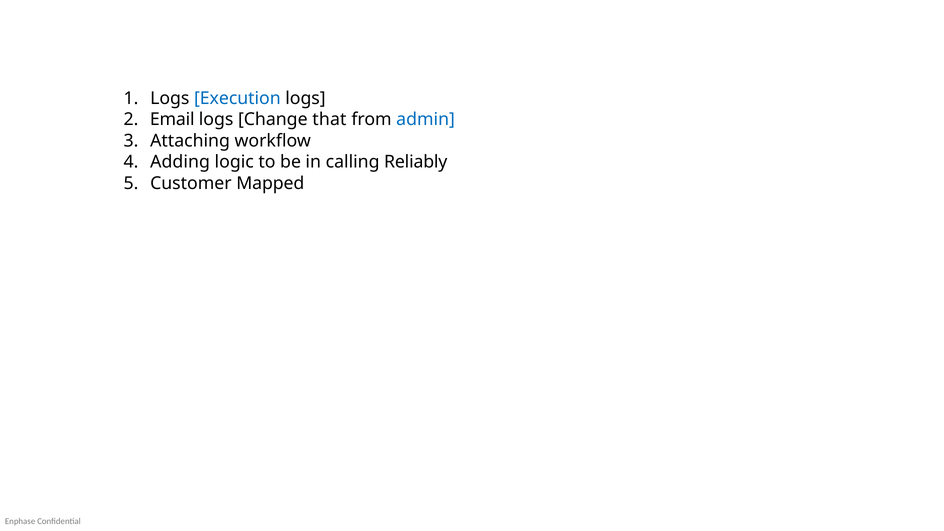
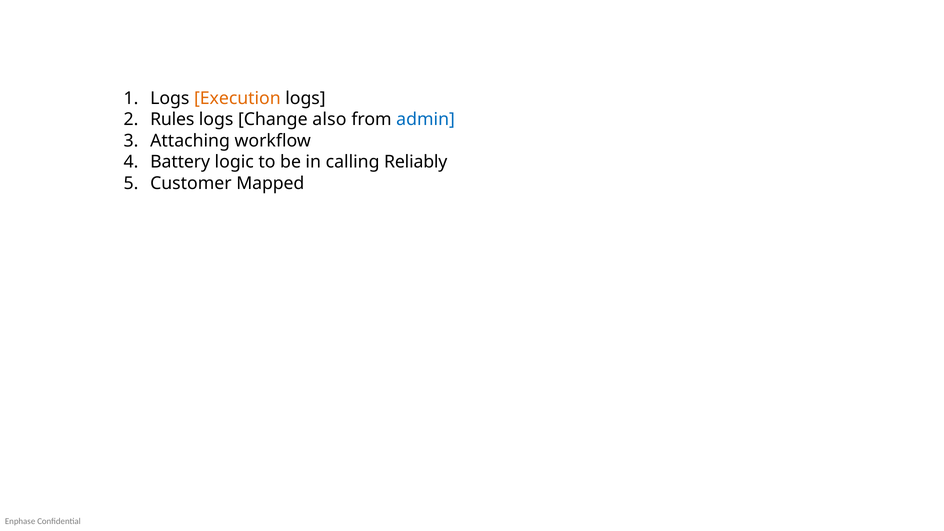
Execution colour: blue -> orange
Email: Email -> Rules
that: that -> also
Adding: Adding -> Battery
